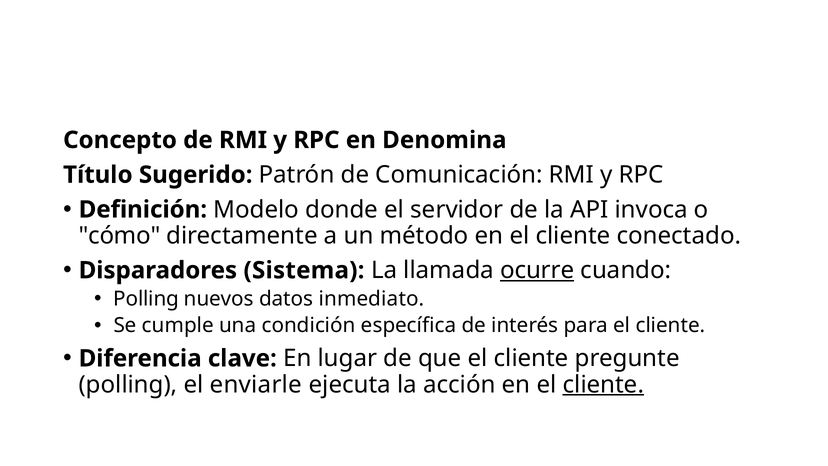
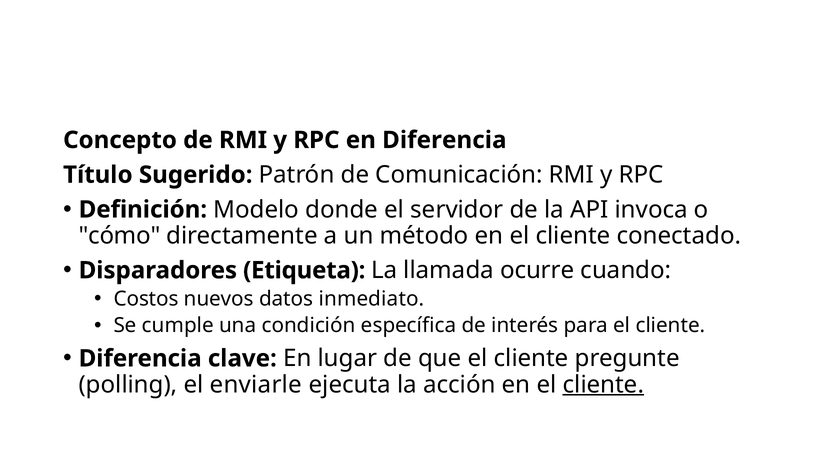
en Denomina: Denomina -> Diferencia
Sistema: Sistema -> Etiqueta
ocurre underline: present -> none
Polling at (146, 299): Polling -> Costos
